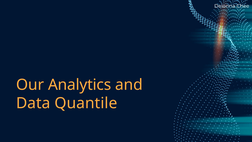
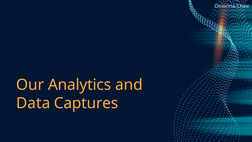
Quantile: Quantile -> Captures
